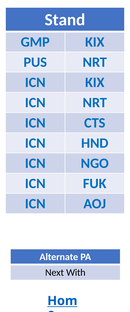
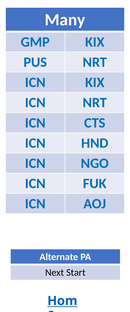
Stand: Stand -> Many
With: With -> Start
